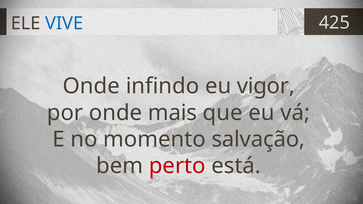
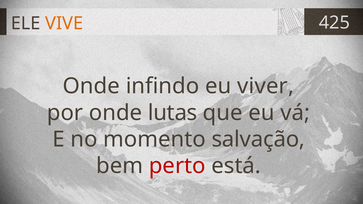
VIVE colour: blue -> orange
vigor: vigor -> viver
mais: mais -> lutas
